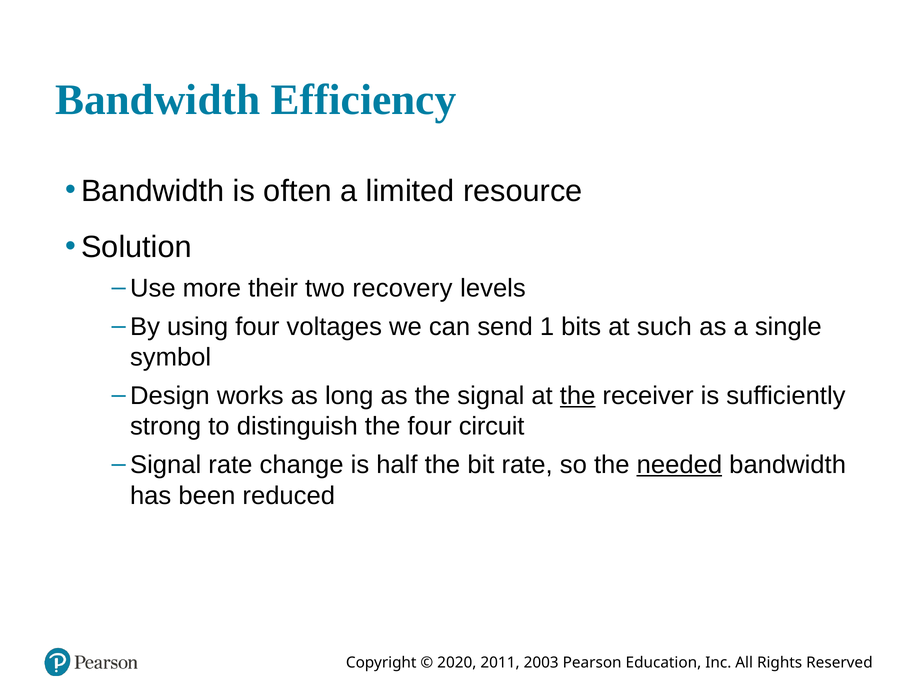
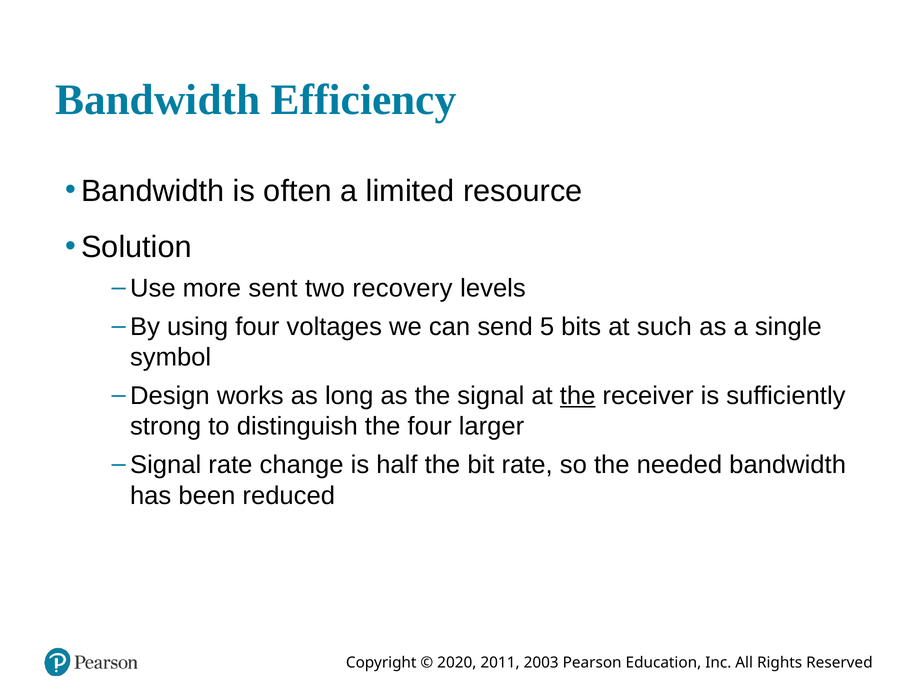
their: their -> sent
1: 1 -> 5
circuit: circuit -> larger
needed underline: present -> none
